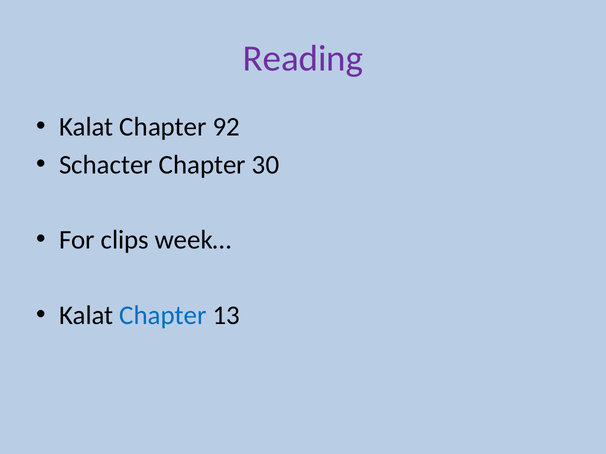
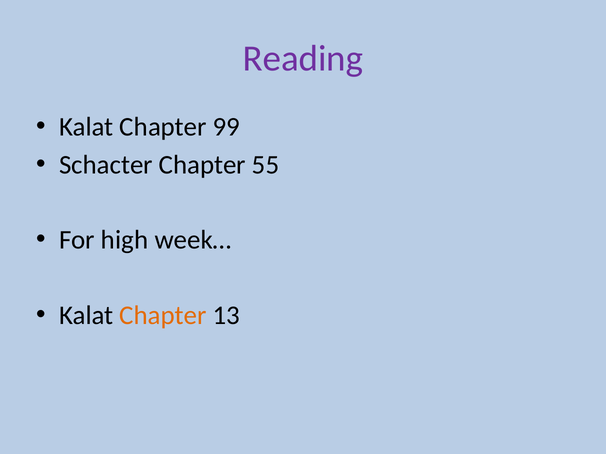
92: 92 -> 99
30: 30 -> 55
clips: clips -> high
Chapter at (163, 316) colour: blue -> orange
